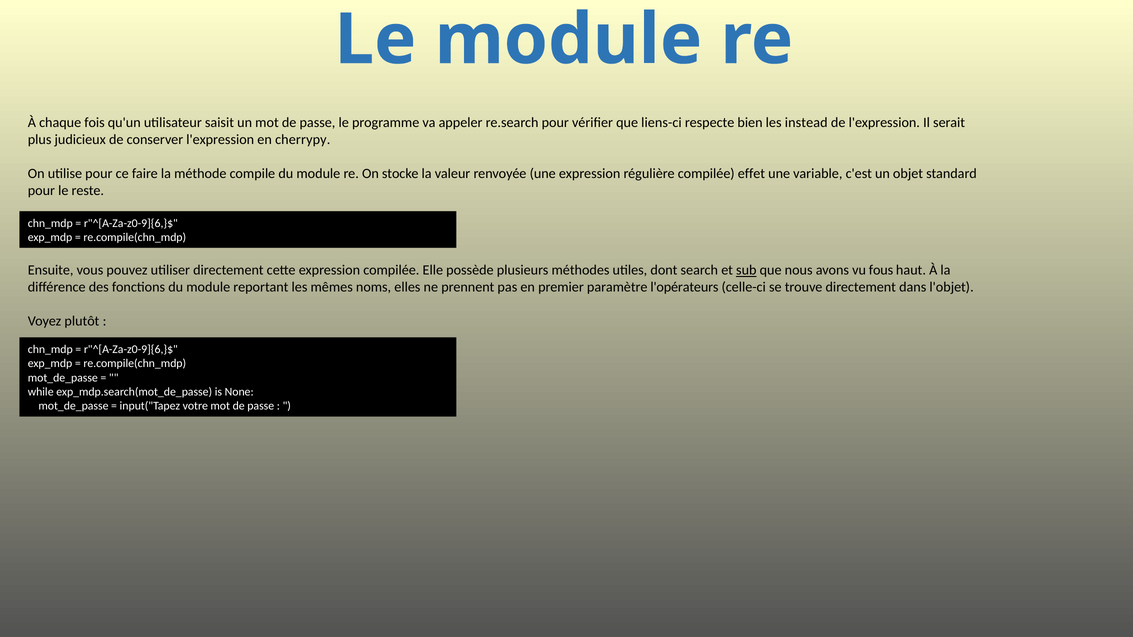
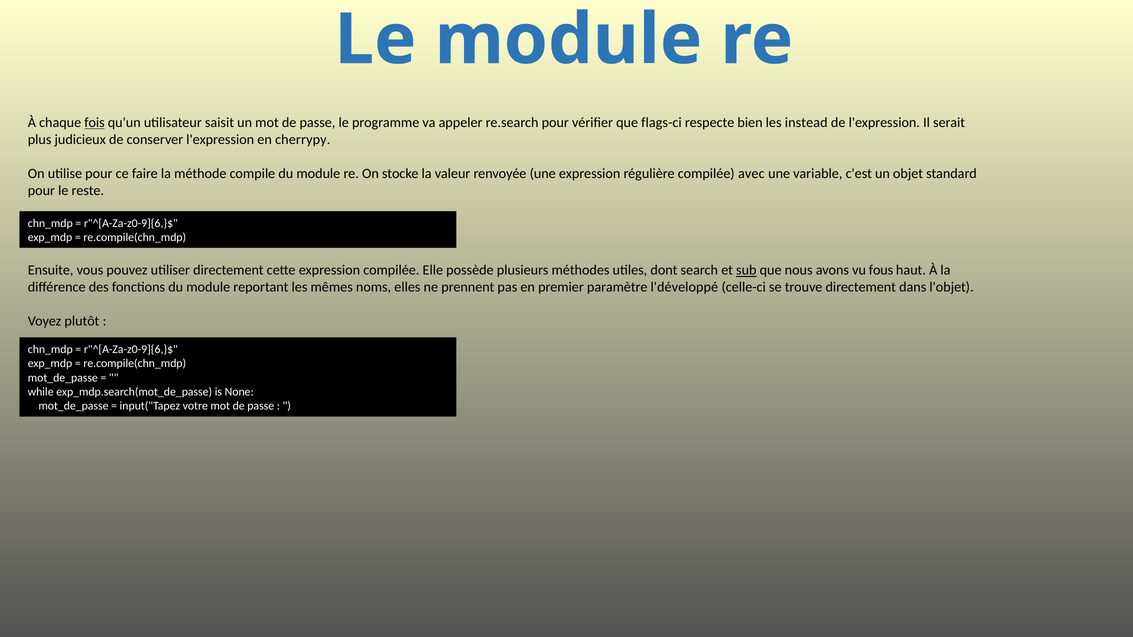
fois underline: none -> present
liens-ci: liens-ci -> flags-ci
effet: effet -> avec
l'opérateurs: l'opérateurs -> l'développé
